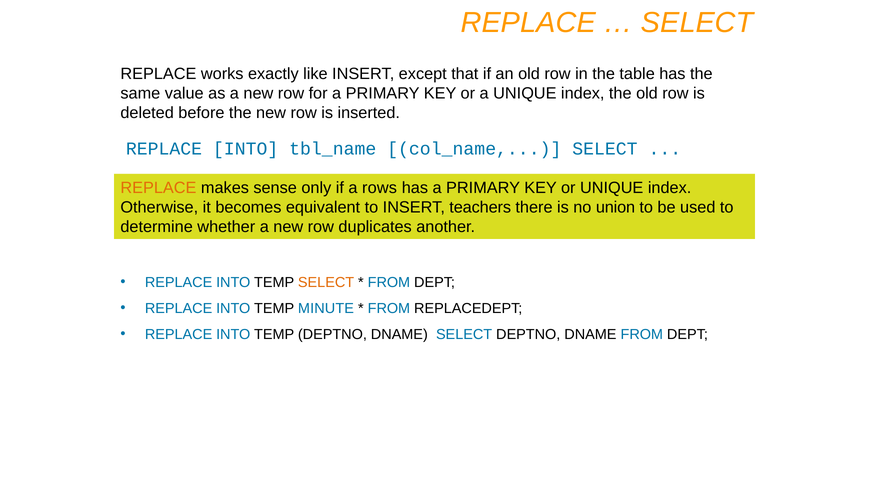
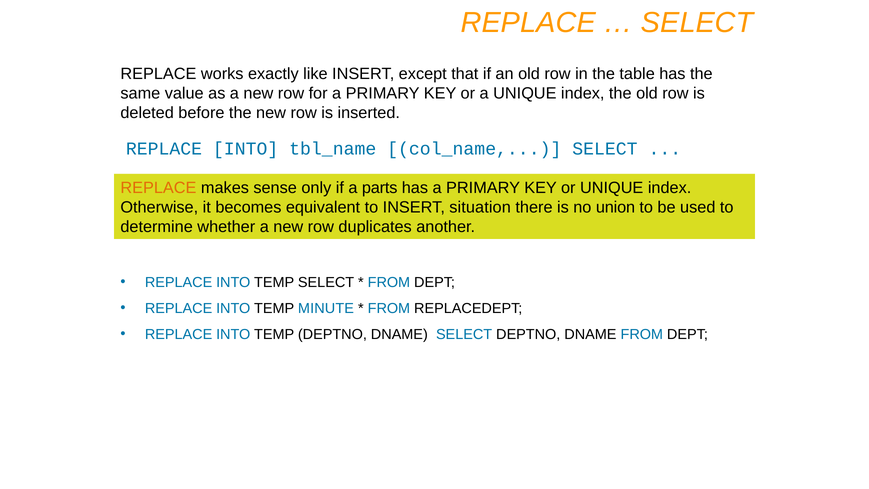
rows: rows -> parts
teachers: teachers -> situation
SELECT at (326, 282) colour: orange -> black
